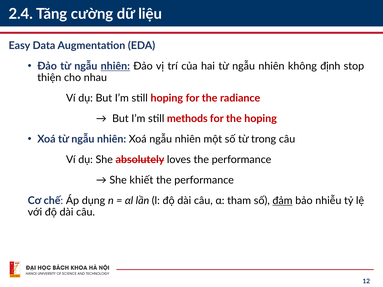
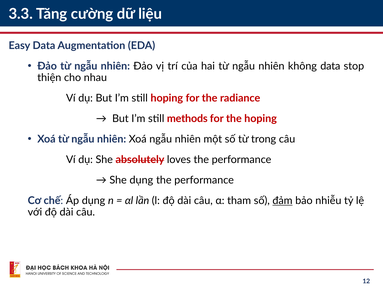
2.4: 2.4 -> 3.3
nhiên at (115, 66) underline: present -> none
không định: định -> data
She khiết: khiết -> dụng
